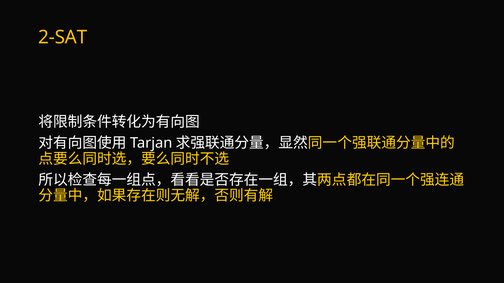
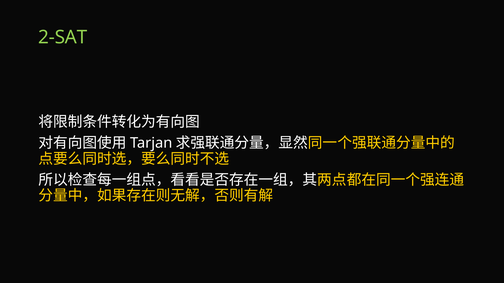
2-SAT colour: yellow -> light green
